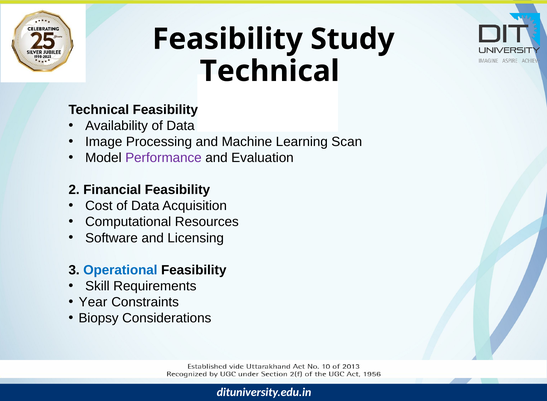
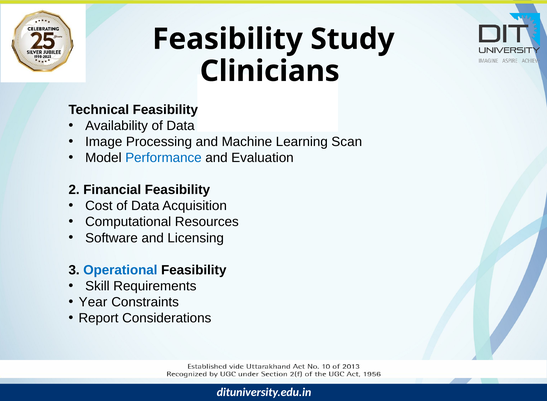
Technical at (270, 71): Technical -> Clinicians
Performance colour: purple -> blue
Biopsy: Biopsy -> Report
